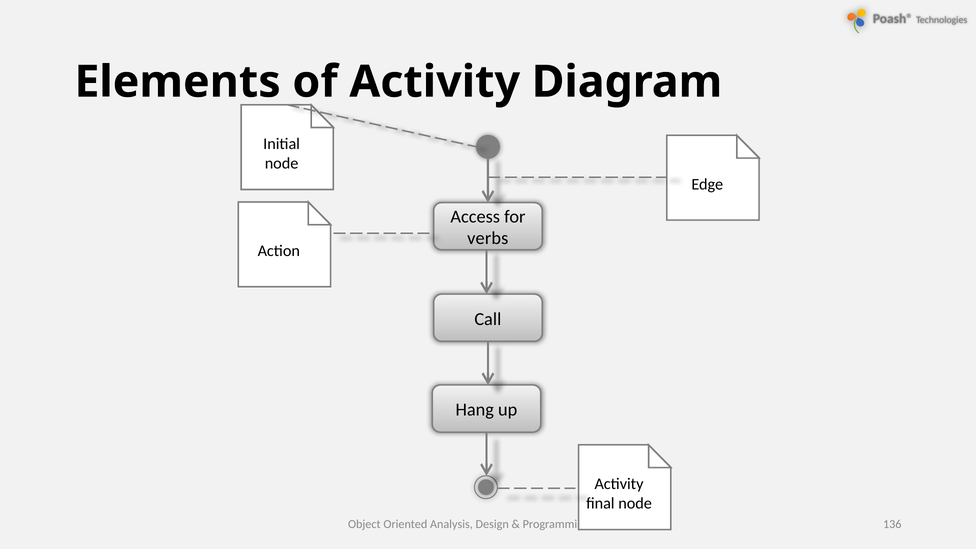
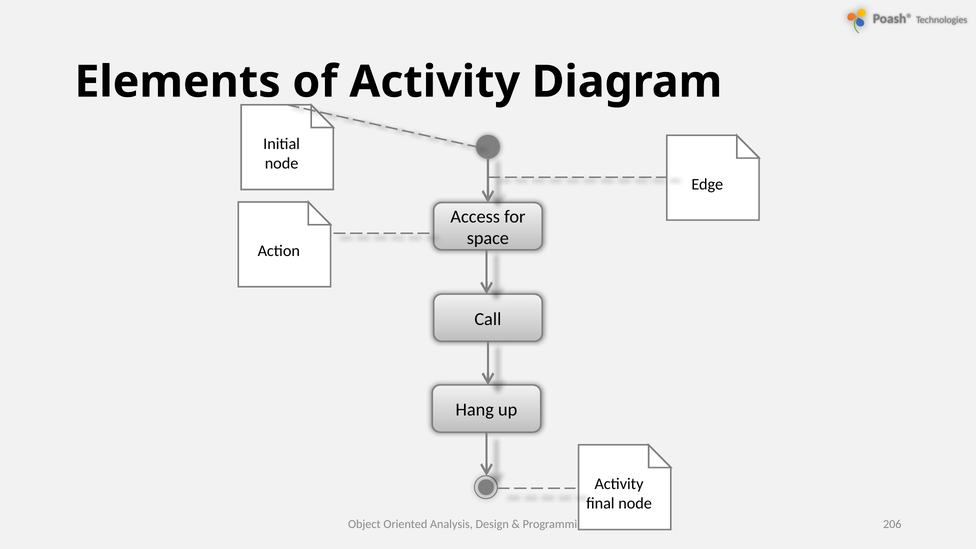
verbs: verbs -> space
136: 136 -> 206
